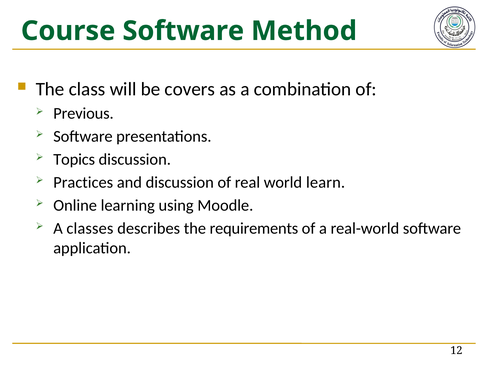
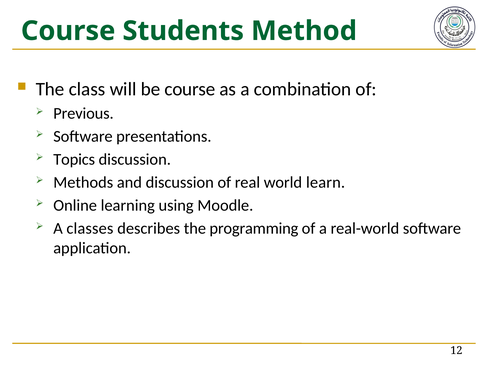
Course Software: Software -> Students
be covers: covers -> course
Practices: Practices -> Methods
requirements: requirements -> programming
